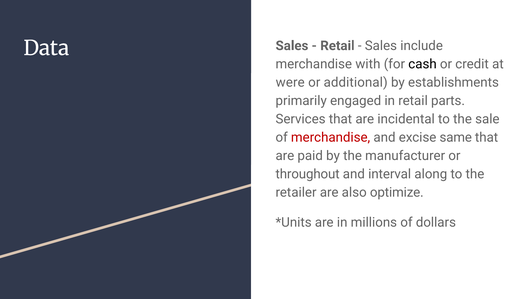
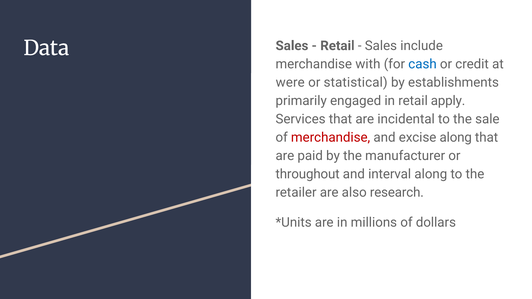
cash colour: black -> blue
additional: additional -> statistical
parts: parts -> apply
excise same: same -> along
optimize: optimize -> research
